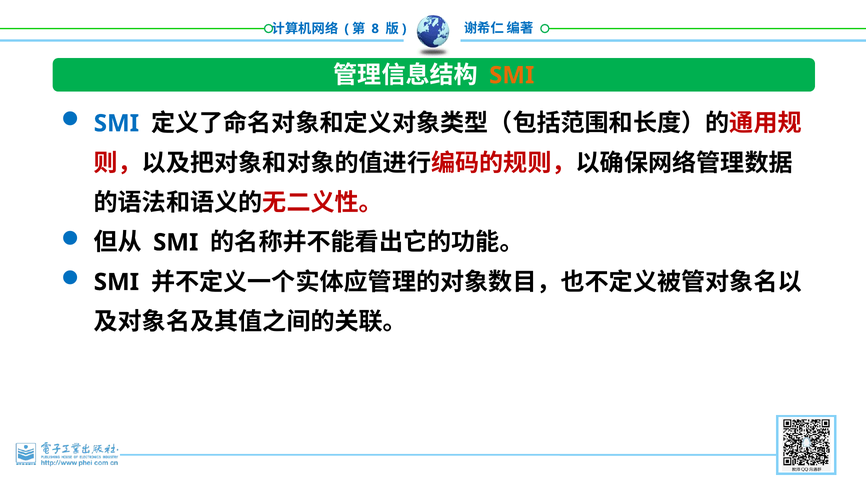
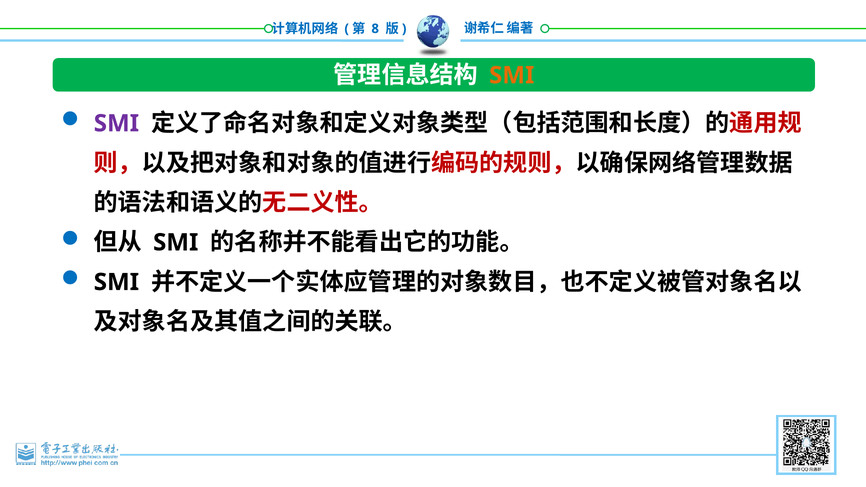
SMI at (116, 123) colour: blue -> purple
